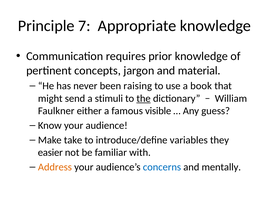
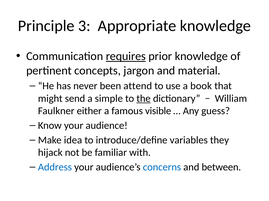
7: 7 -> 3
requires underline: none -> present
raising: raising -> attend
stimuli: stimuli -> simple
take: take -> idea
easier: easier -> hijack
Address colour: orange -> blue
mentally: mentally -> between
